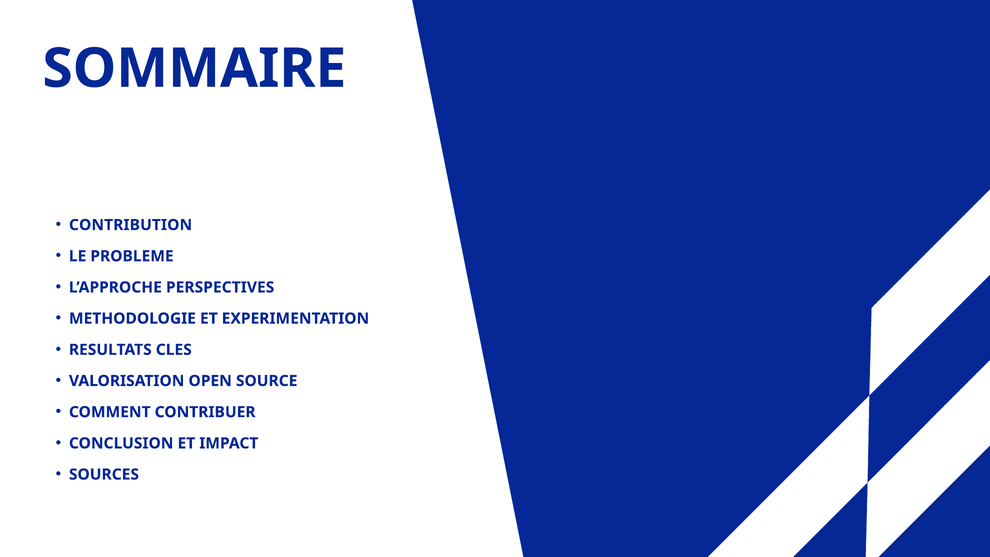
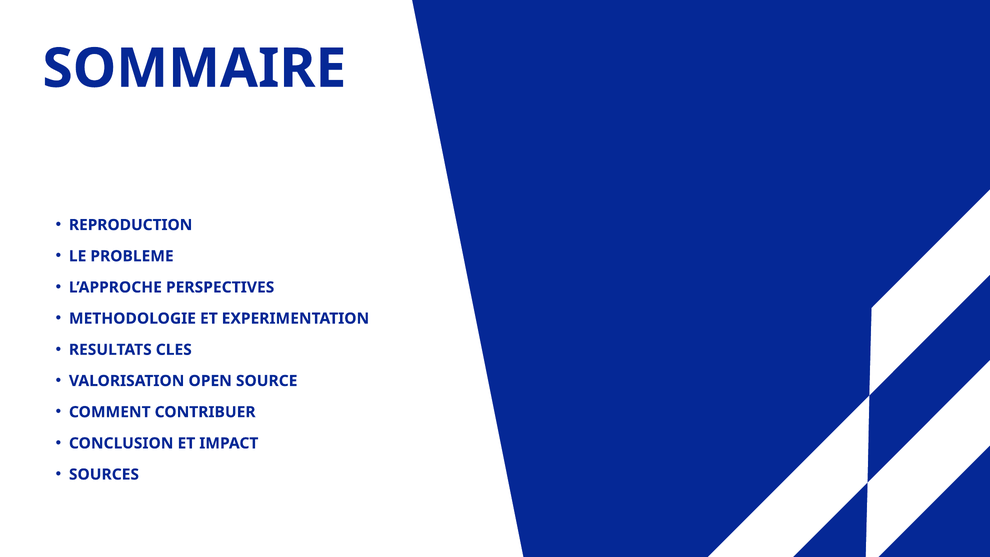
CONTRIBUTION: CONTRIBUTION -> REPRODUCTION
